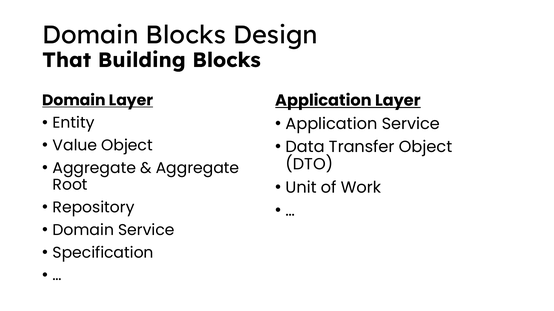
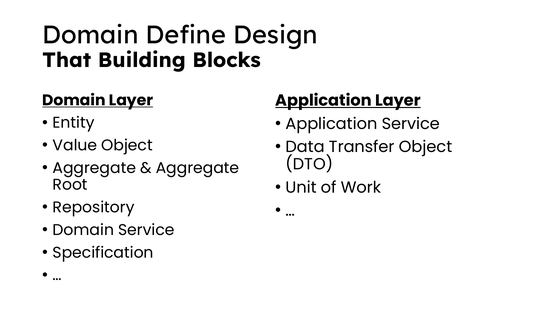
Domain Blocks: Blocks -> Define
